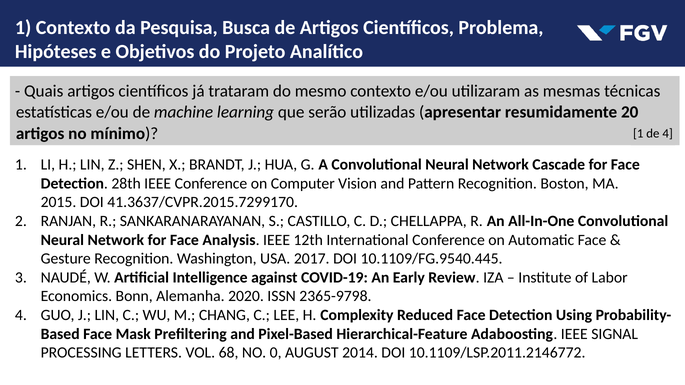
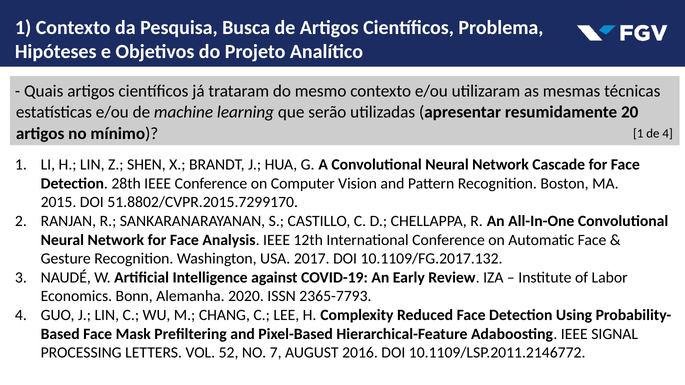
41.3637/CVPR.2015.7299170: 41.3637/CVPR.2015.7299170 -> 51.8802/CVPR.2015.7299170
10.1109/FG.9540.445: 10.1109/FG.9540.445 -> 10.1109/FG.2017.132
2365-9798: 2365-9798 -> 2365-7793
68: 68 -> 52
0: 0 -> 7
2014: 2014 -> 2016
